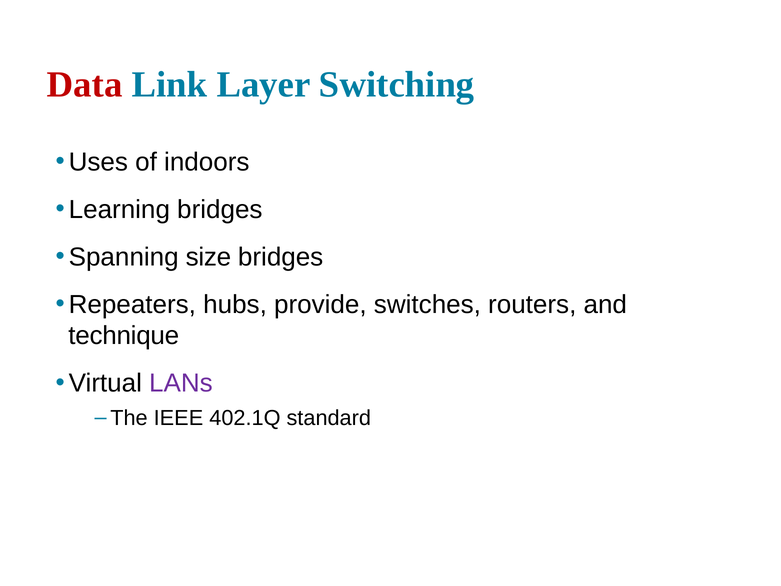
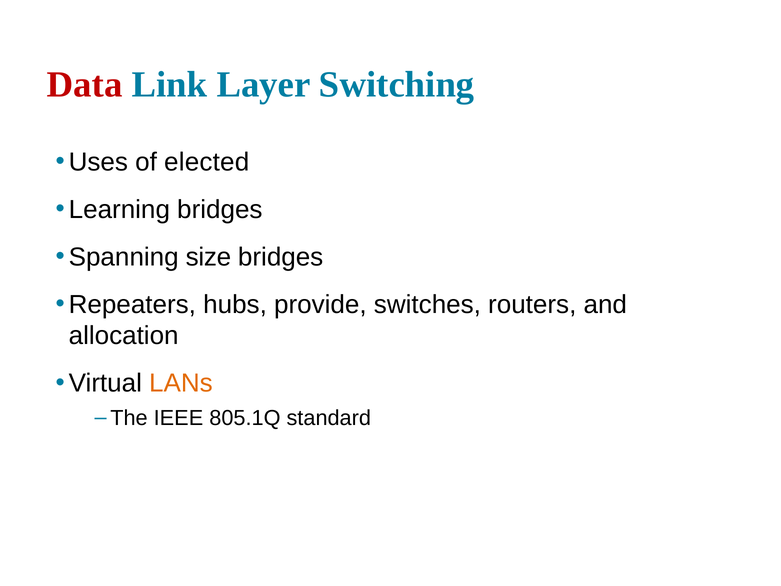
indoors: indoors -> elected
technique: technique -> allocation
LANs colour: purple -> orange
402.1Q: 402.1Q -> 805.1Q
